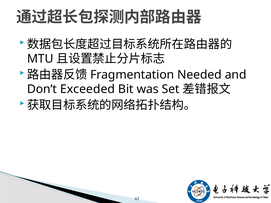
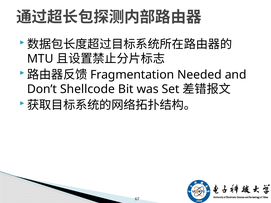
Exceeded: Exceeded -> Shellcode
